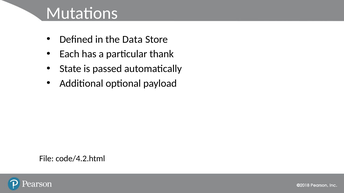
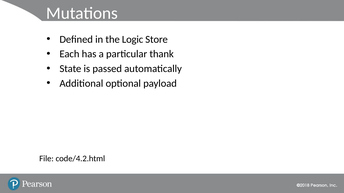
Data: Data -> Logic
